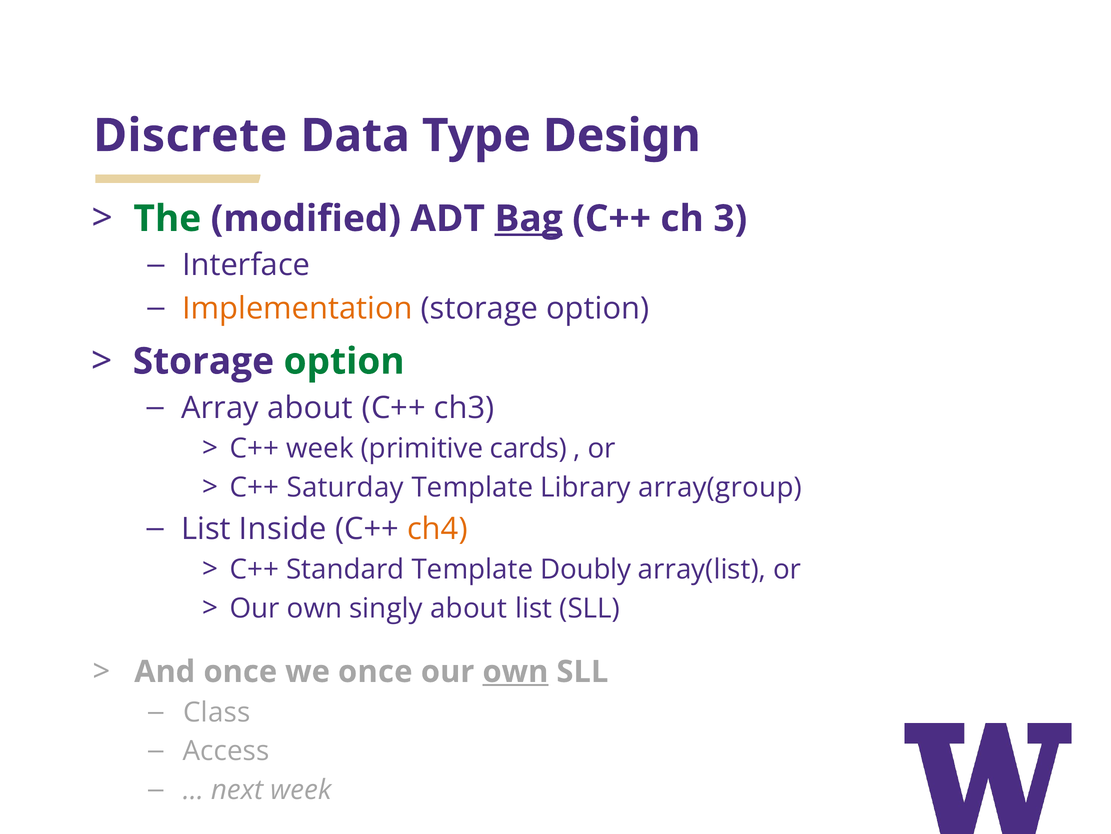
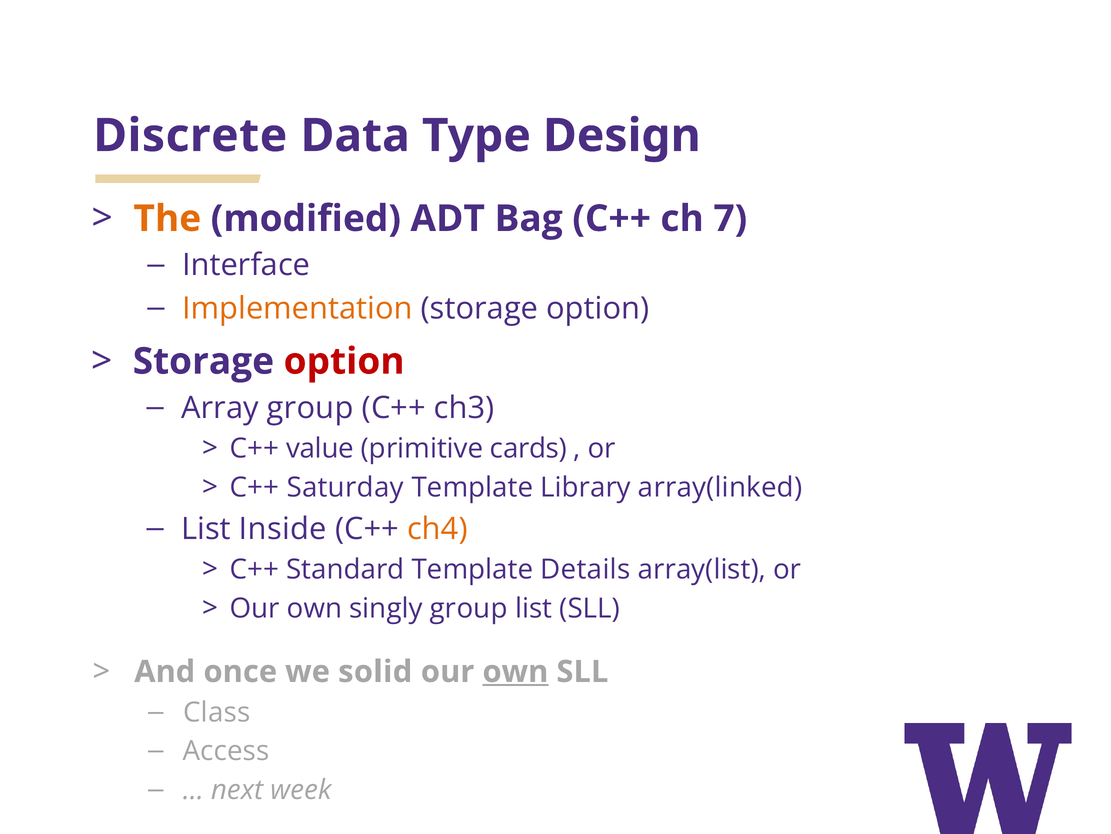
The colour: green -> orange
Bag underline: present -> none
3: 3 -> 7
option at (344, 361) colour: green -> red
Array about: about -> group
C++ week: week -> value
array(group: array(group -> array(linked
Doubly: Doubly -> Details
singly about: about -> group
we once: once -> solid
